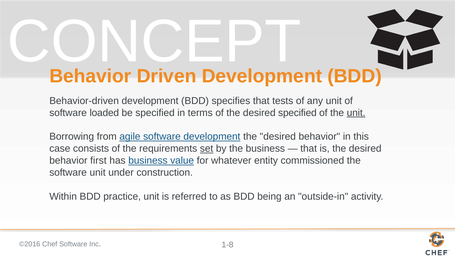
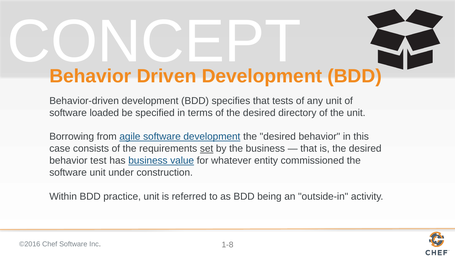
desired specified: specified -> directory
unit at (356, 113) underline: present -> none
first: first -> test
